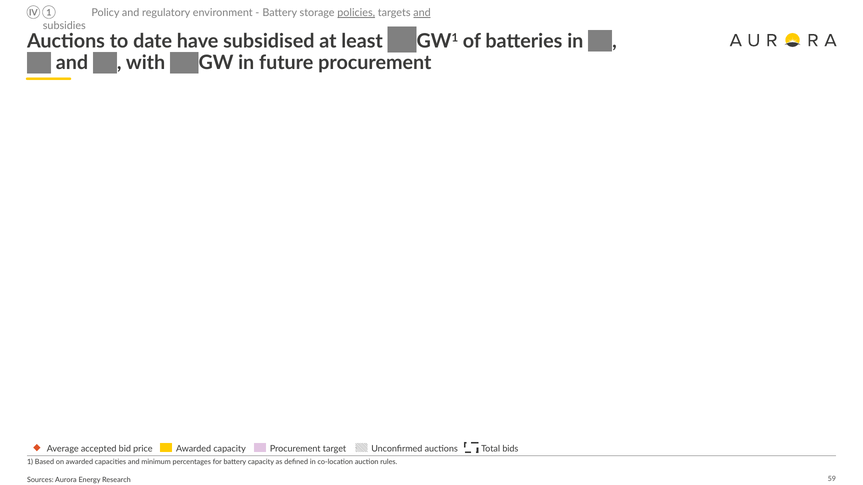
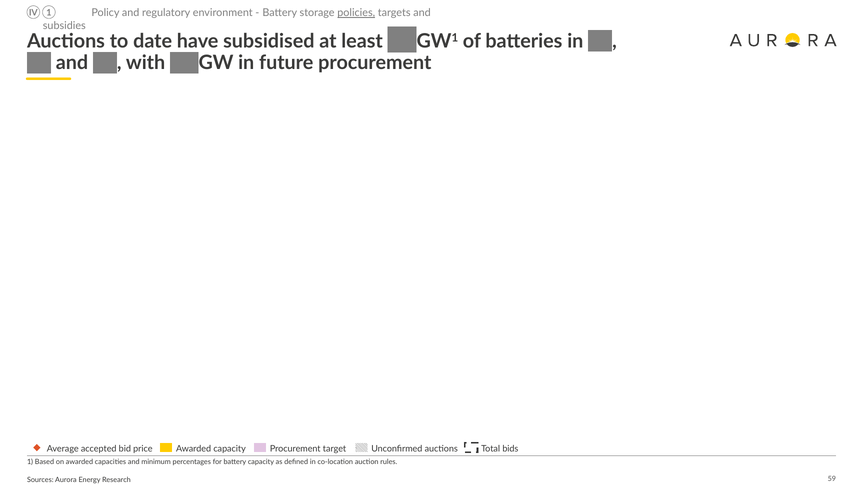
and at (422, 13) underline: present -> none
